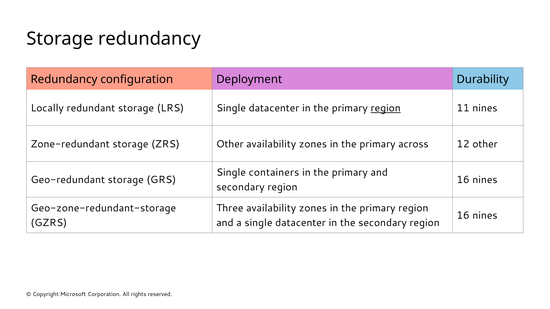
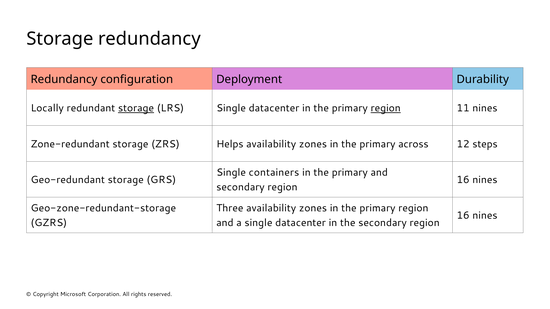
storage at (136, 108) underline: none -> present
ZRS Other: Other -> Helps
12 other: other -> steps
